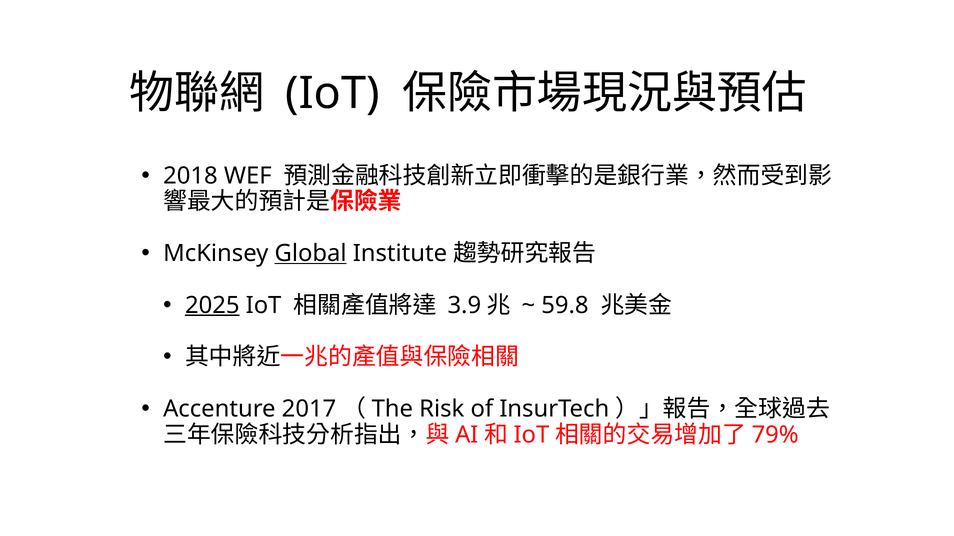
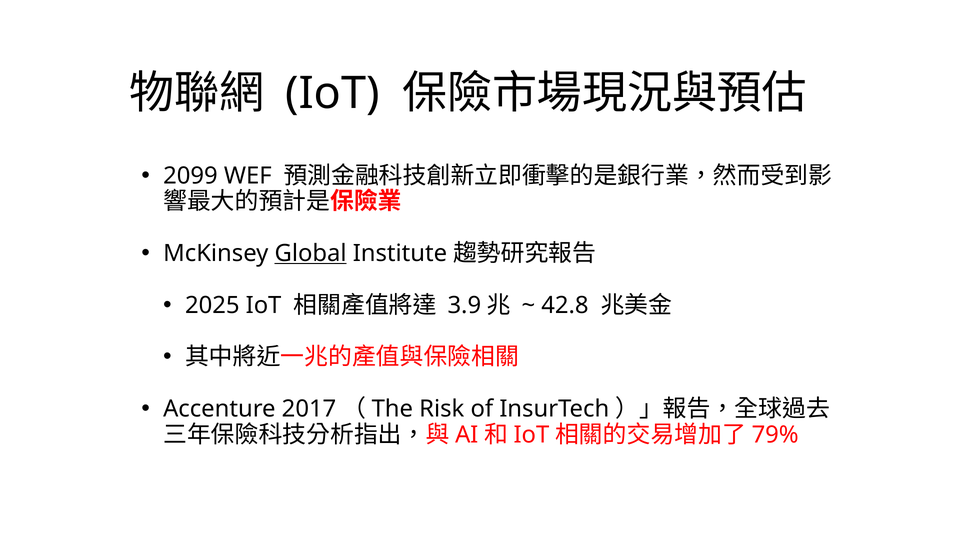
2018: 2018 -> 2099
2025 underline: present -> none
59.8: 59.8 -> 42.8
